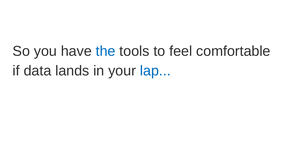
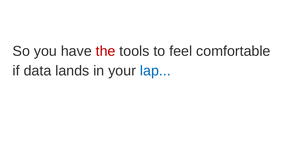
the colour: blue -> red
